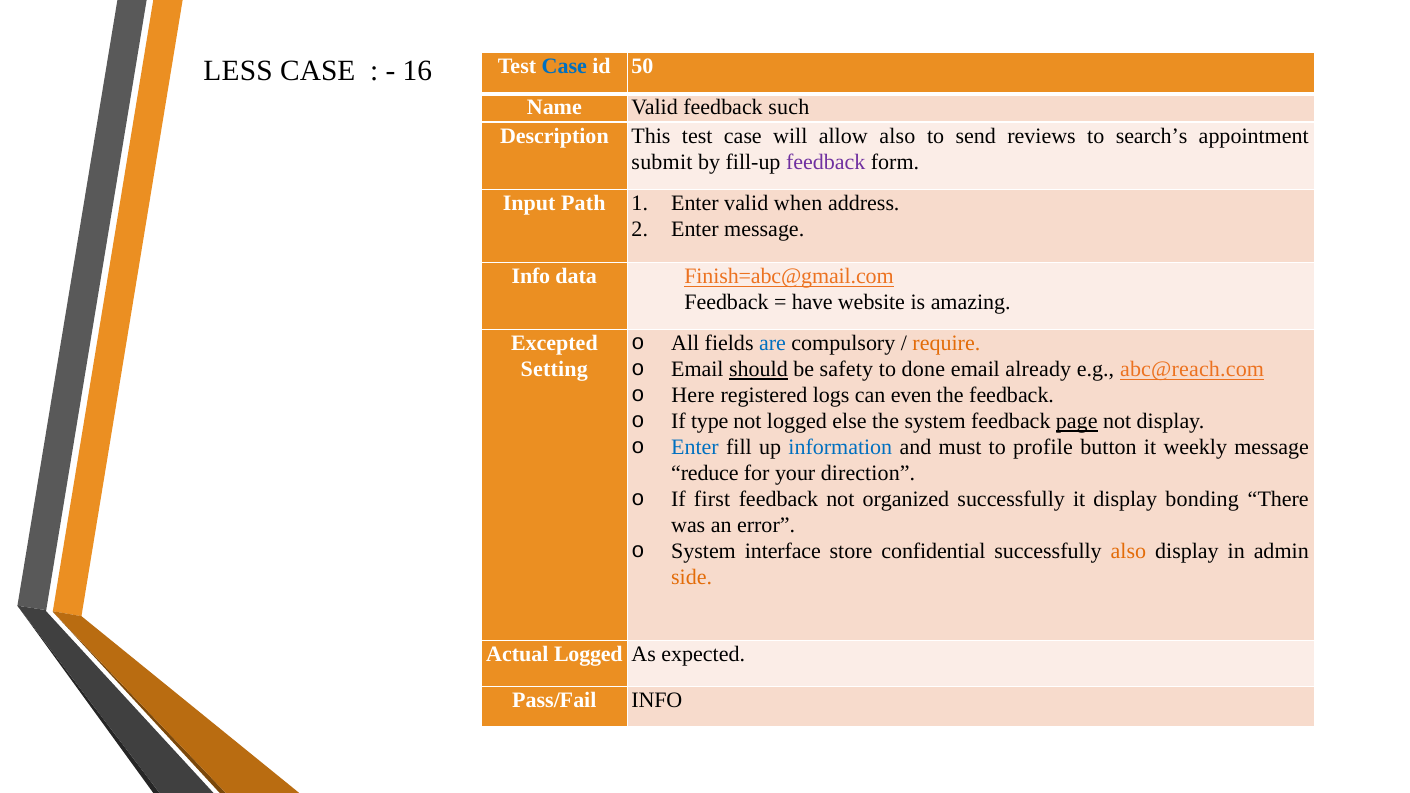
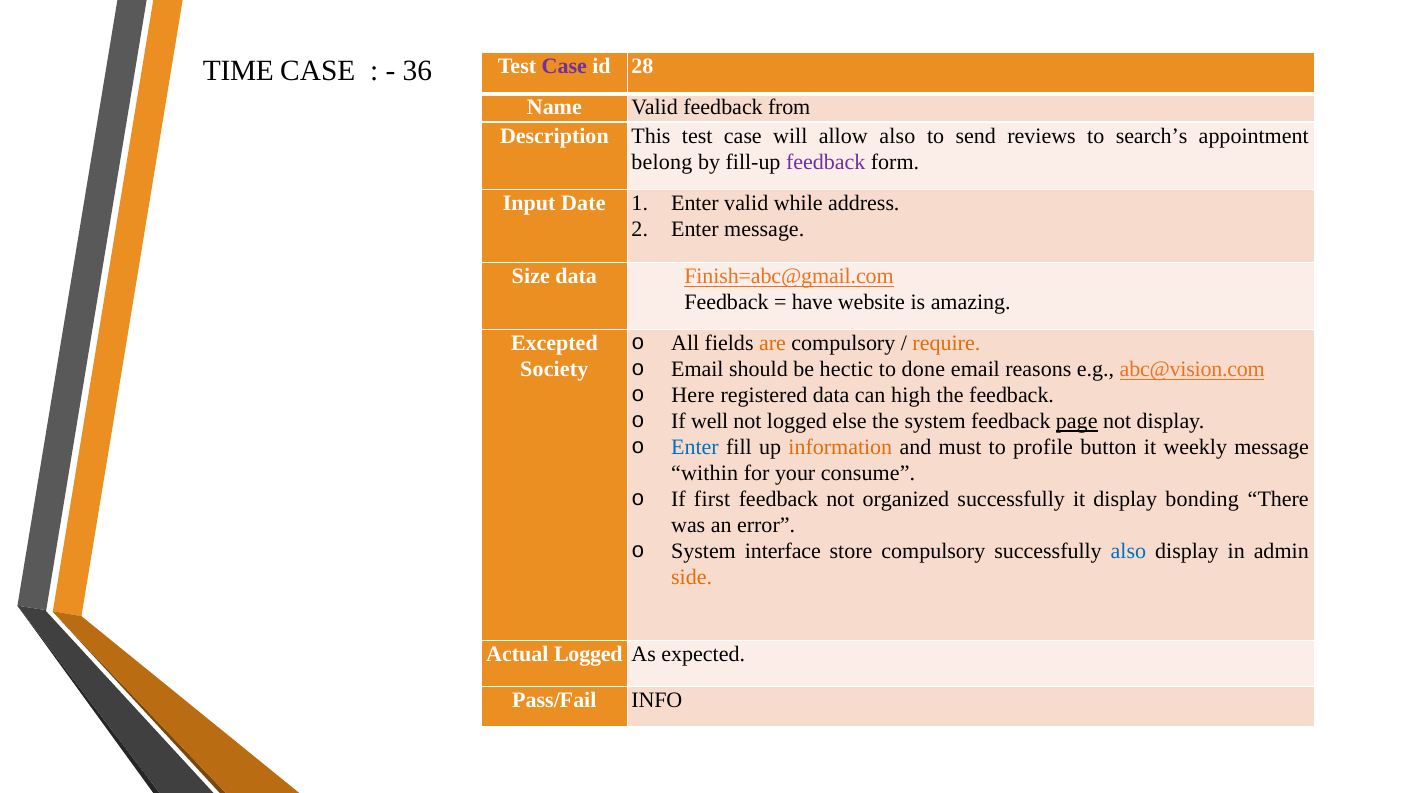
LESS: LESS -> TIME
16: 16 -> 36
Case at (564, 67) colour: blue -> purple
50: 50 -> 28
such: such -> from
submit: submit -> belong
Path: Path -> Date
when: when -> while
Info at (531, 276): Info -> Size
are colour: blue -> orange
Setting: Setting -> Society
should underline: present -> none
safety: safety -> hectic
already: already -> reasons
abc@reach.com: abc@reach.com -> abc@vision.com
registered logs: logs -> data
even: even -> high
type: type -> well
information colour: blue -> orange
reduce: reduce -> within
direction: direction -> consume
store confidential: confidential -> compulsory
also at (1128, 552) colour: orange -> blue
